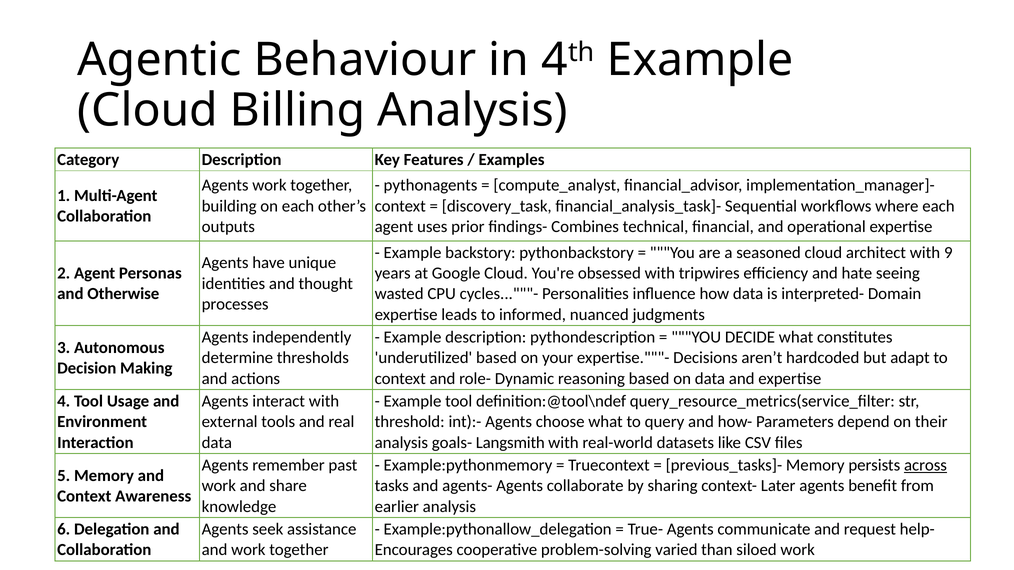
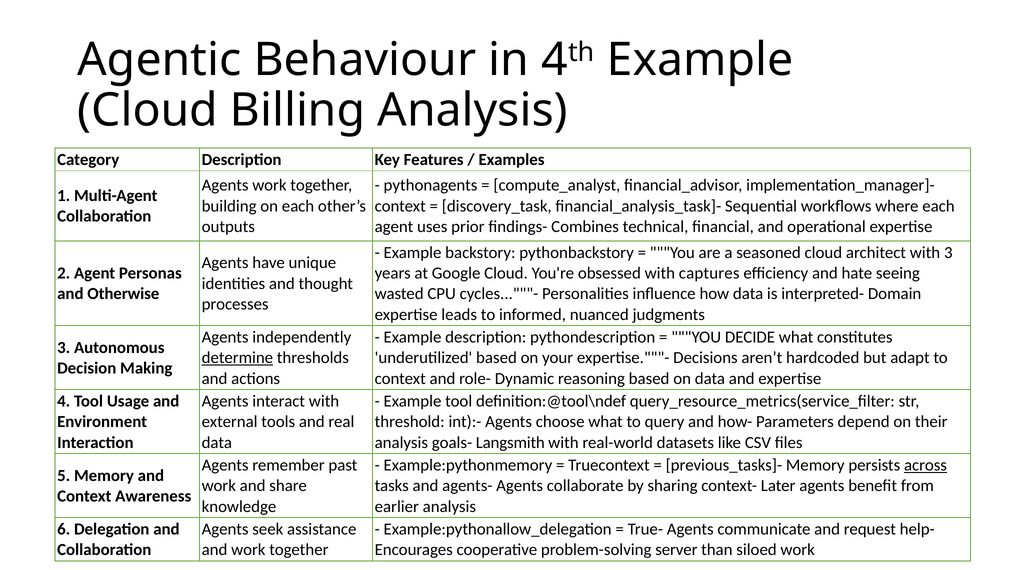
with 9: 9 -> 3
tripwires: tripwires -> captures
determine underline: none -> present
varied: varied -> server
